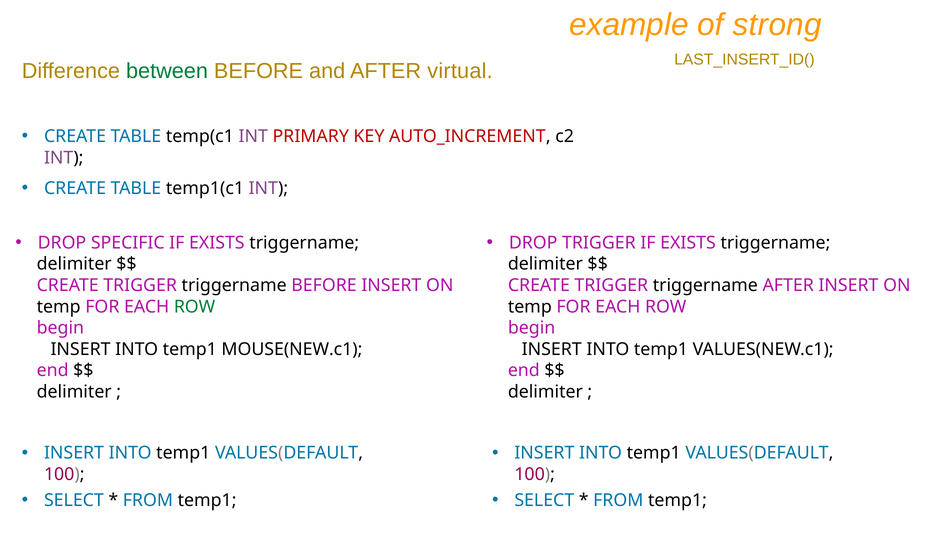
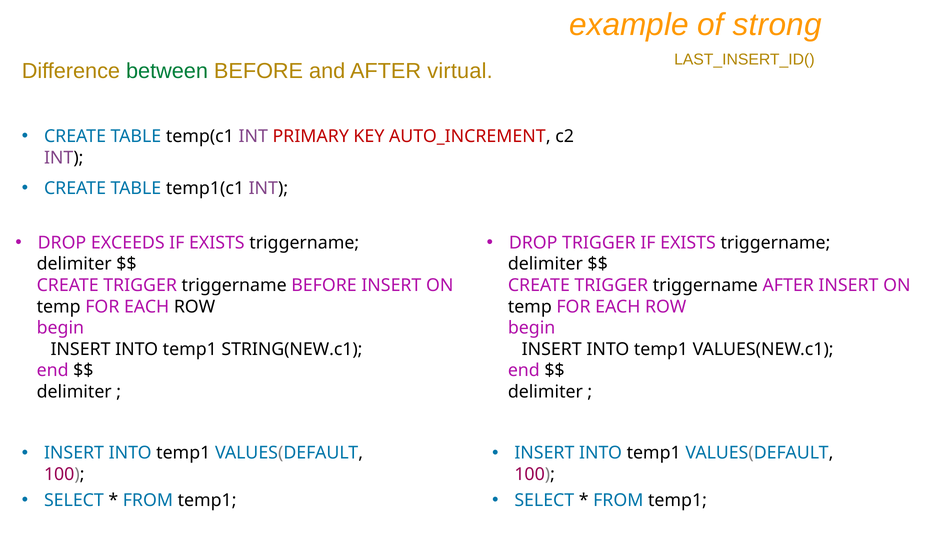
SPECIFIC: SPECIFIC -> EXCEEDS
ROW at (195, 307) colour: green -> black
MOUSE(NEW.c1: MOUSE(NEW.c1 -> STRING(NEW.c1
